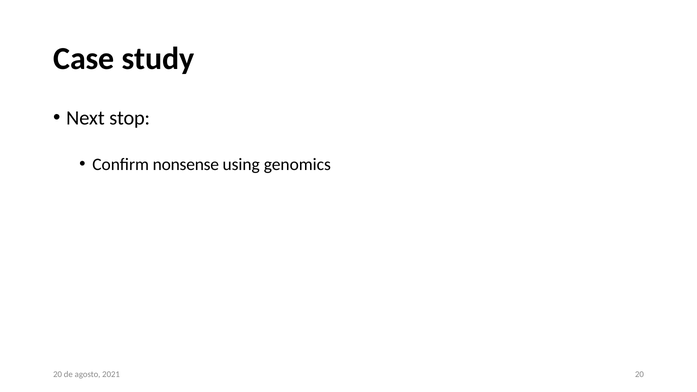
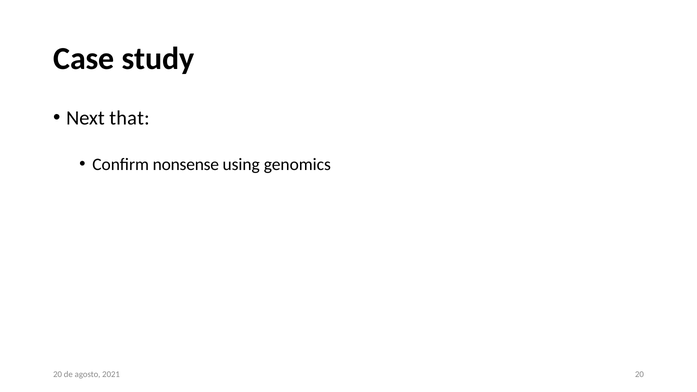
stop: stop -> that
